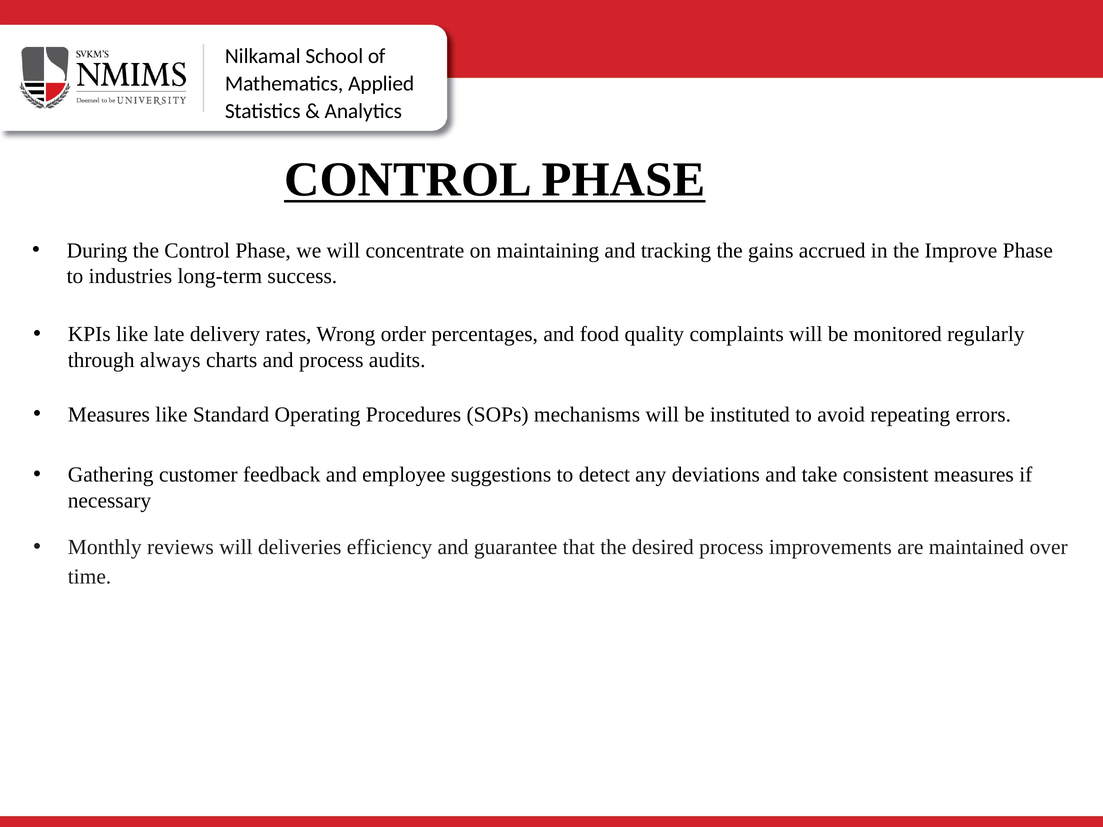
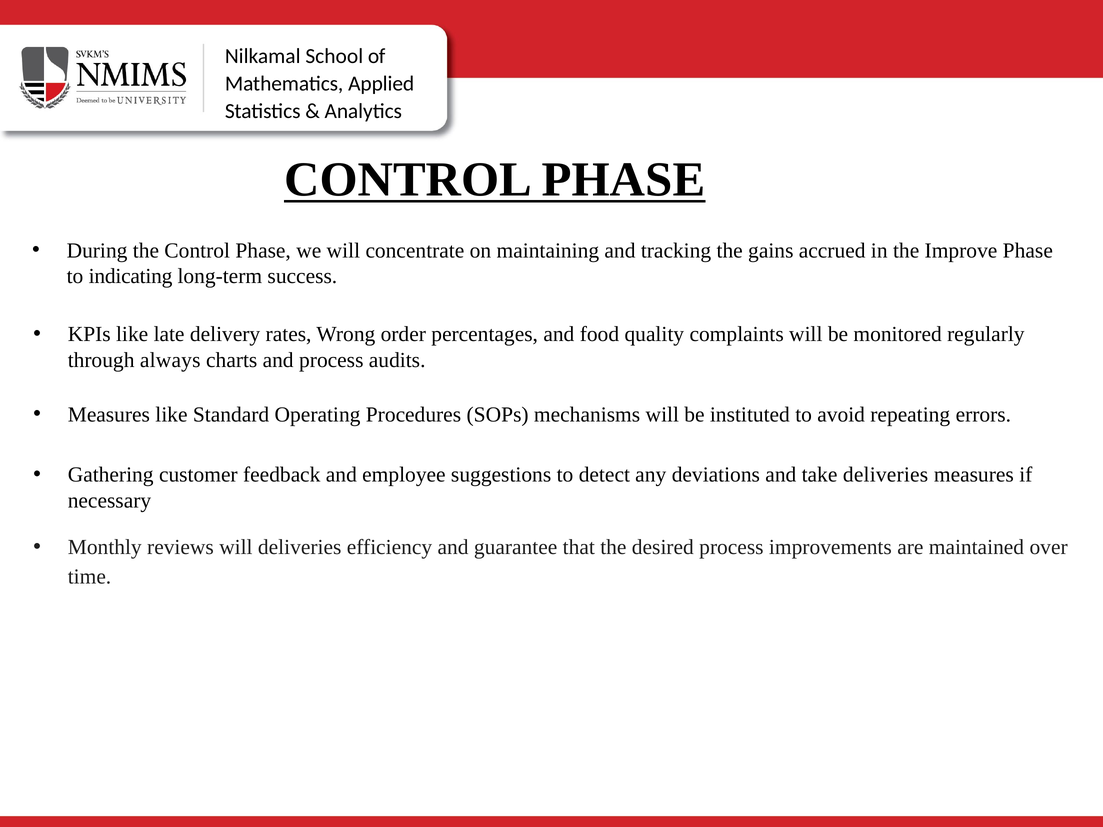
industries: industries -> indicating
take consistent: consistent -> deliveries
